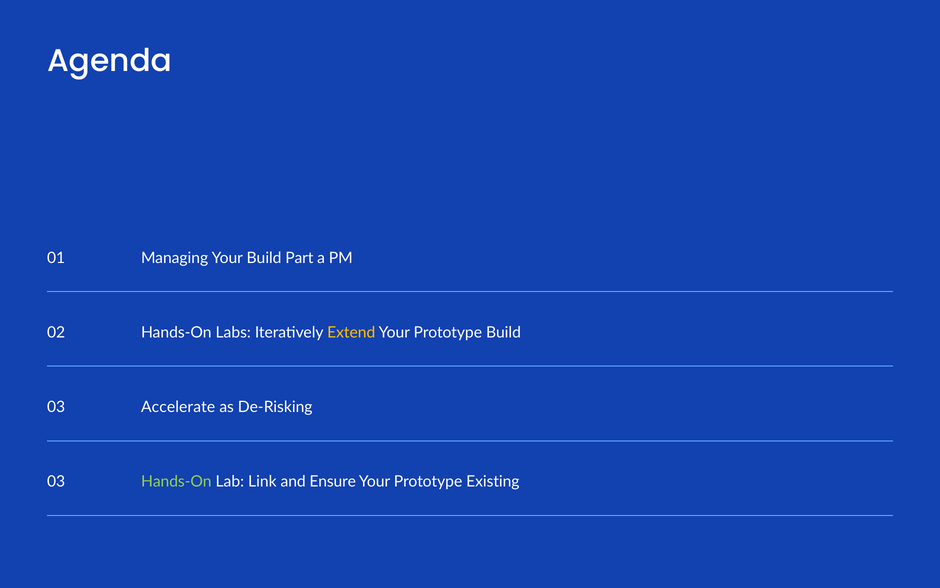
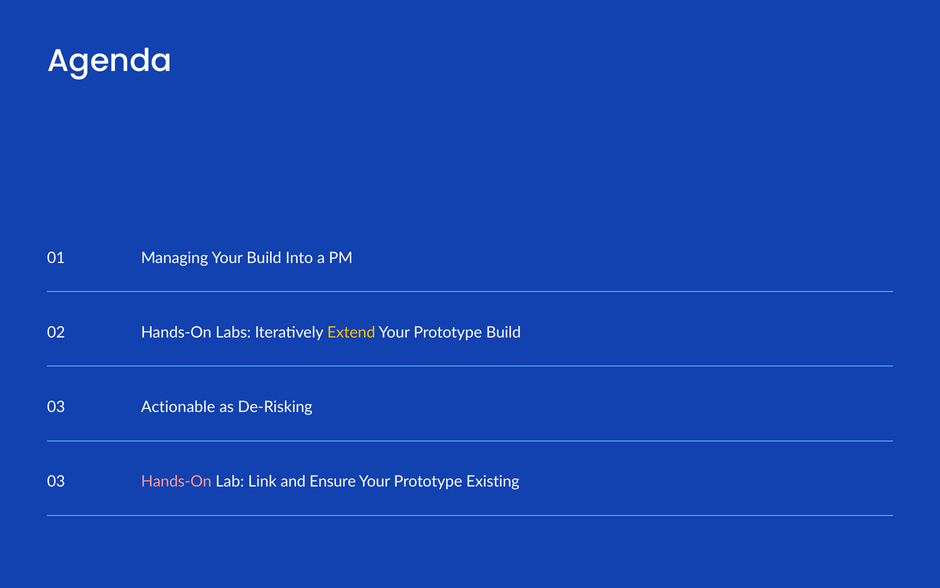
Part: Part -> Into
Accelerate: Accelerate -> Actionable
Hands-On at (176, 481) colour: light green -> pink
